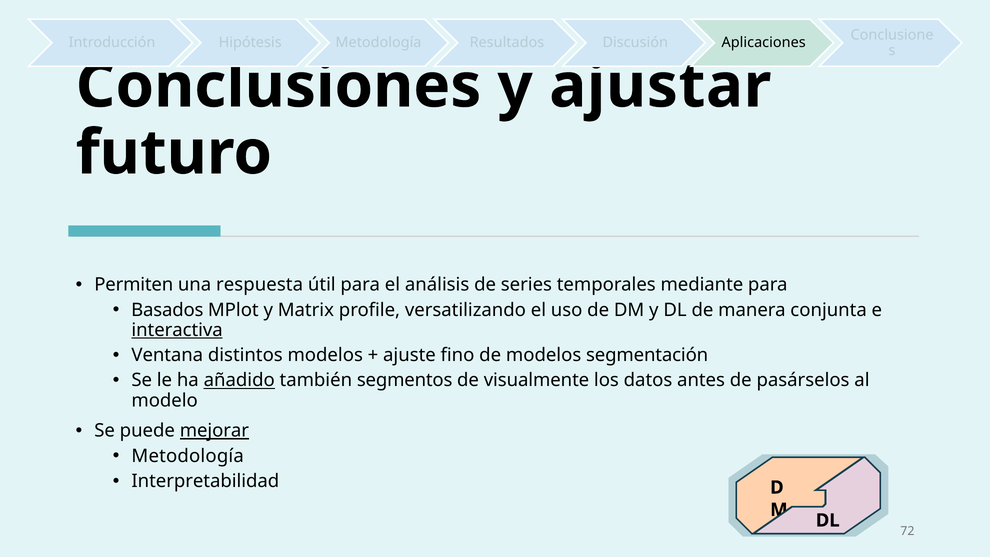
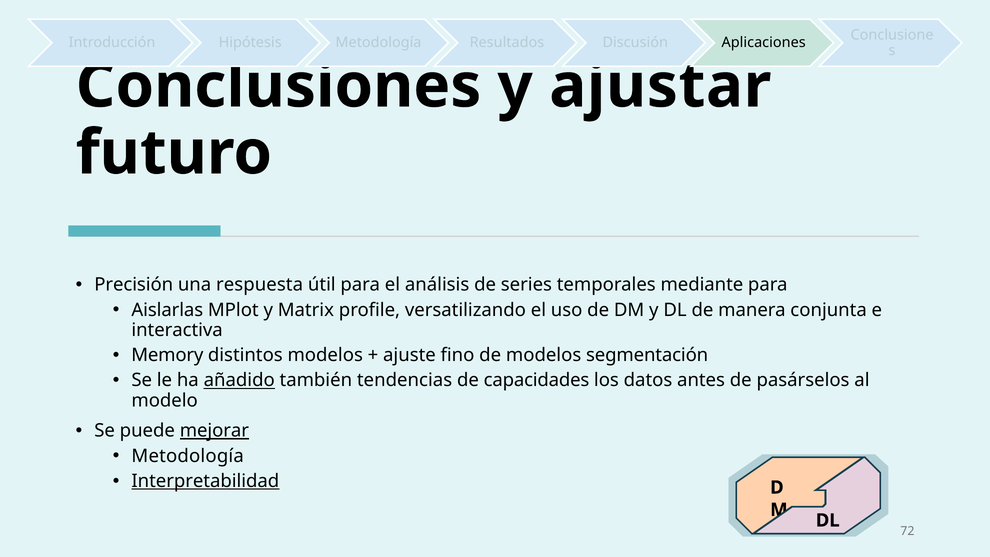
Permiten: Permiten -> Precisión
Basados: Basados -> Aislarlas
interactiva underline: present -> none
Ventana: Ventana -> Memory
segmentos: segmentos -> tendencias
visualmente: visualmente -> capacidades
Interpretabilidad underline: none -> present
